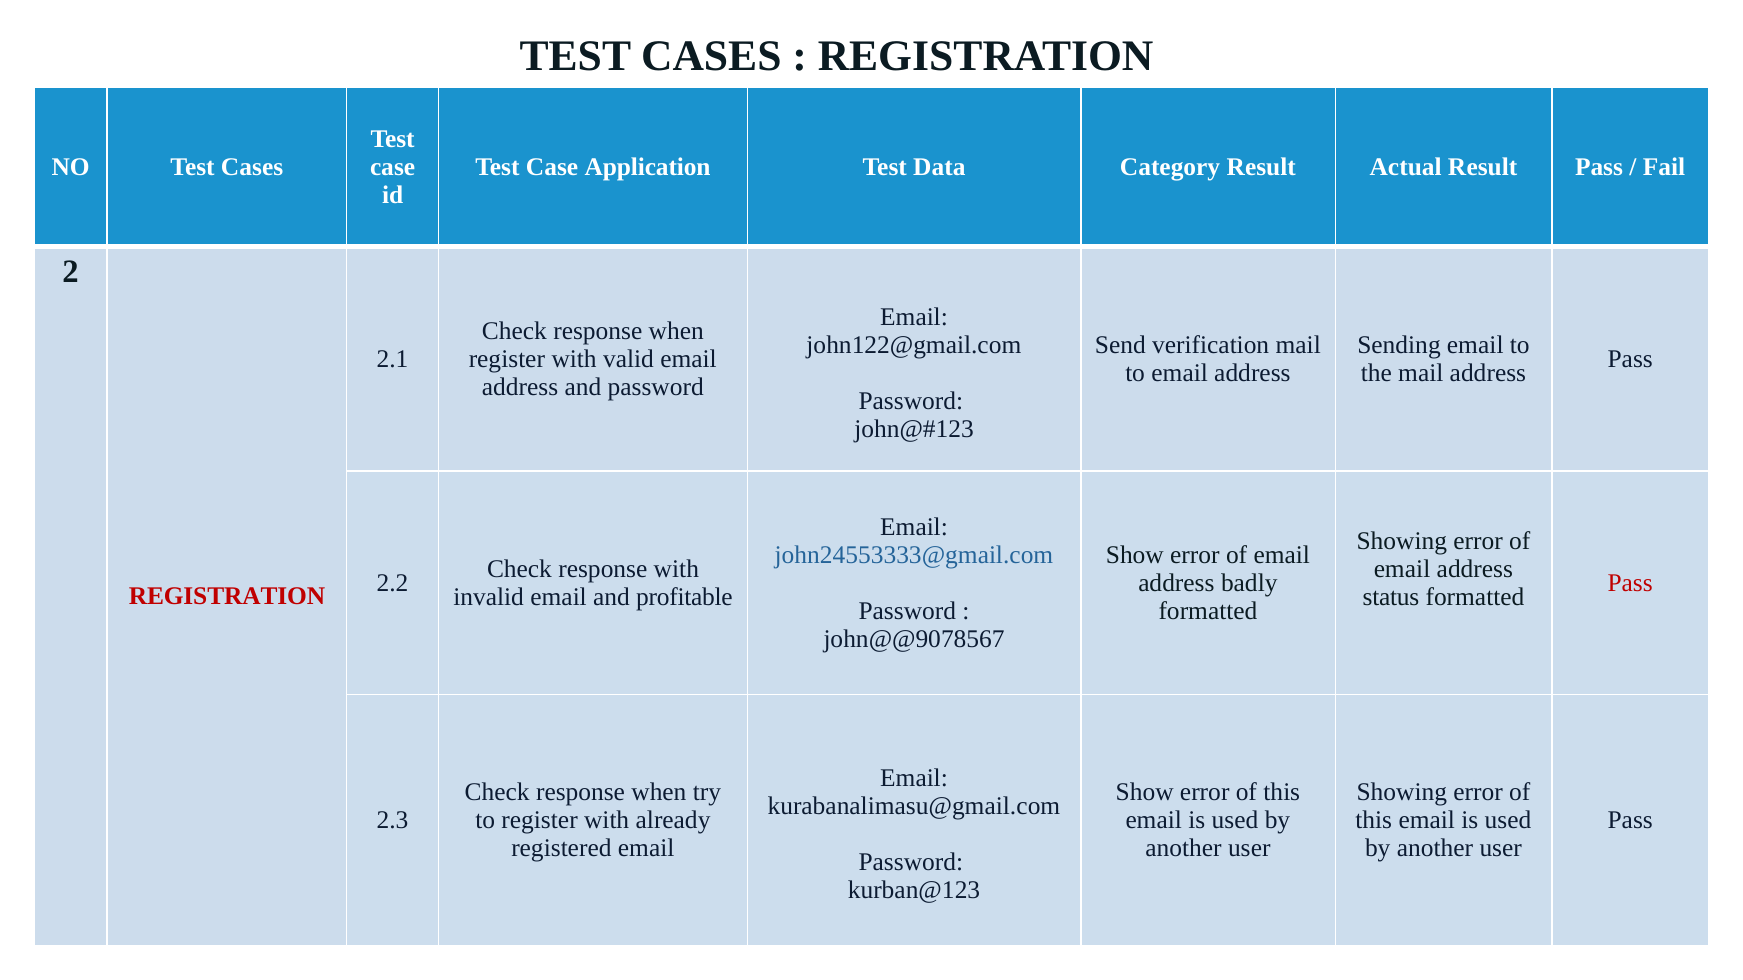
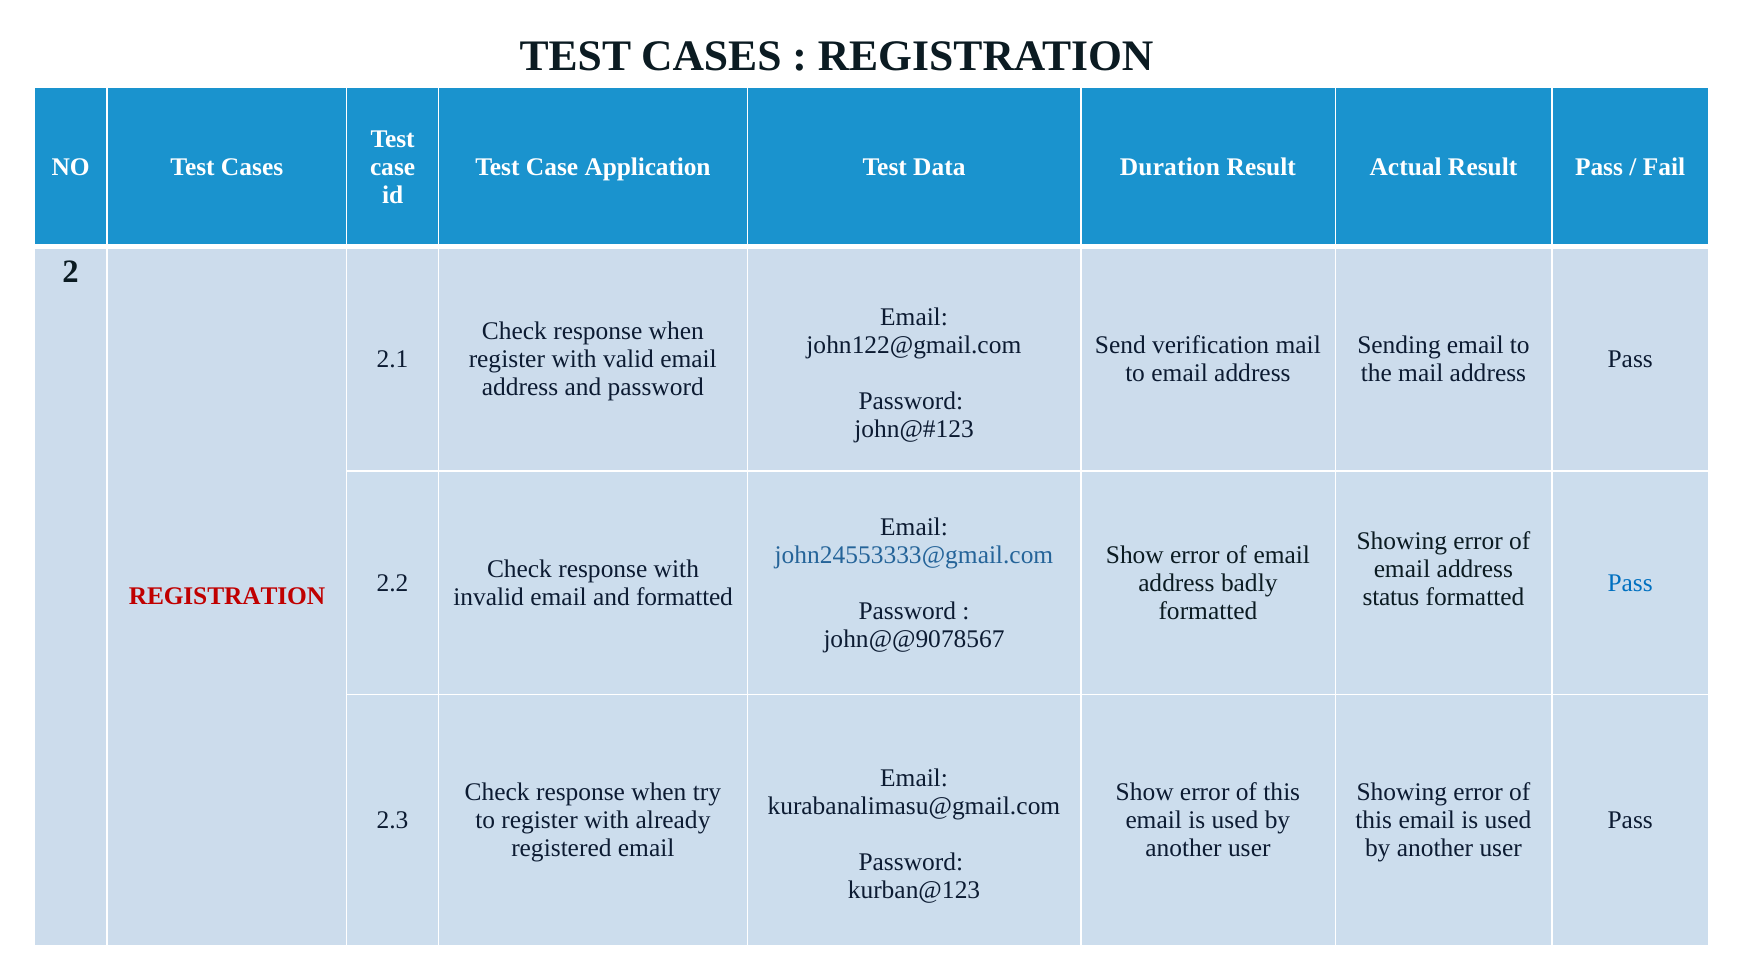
Category: Category -> Duration
Pass at (1630, 583) colour: red -> blue
and profitable: profitable -> formatted
